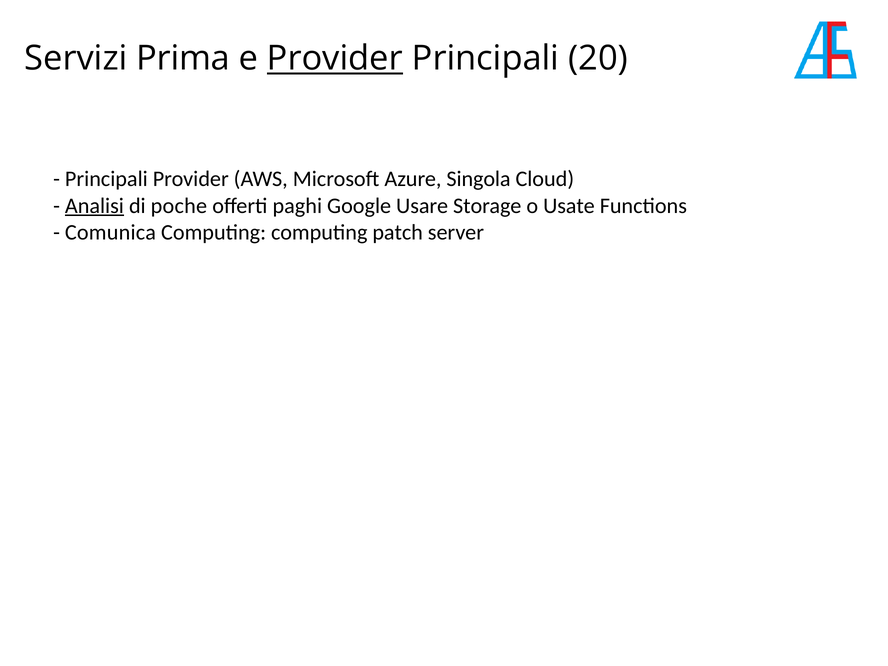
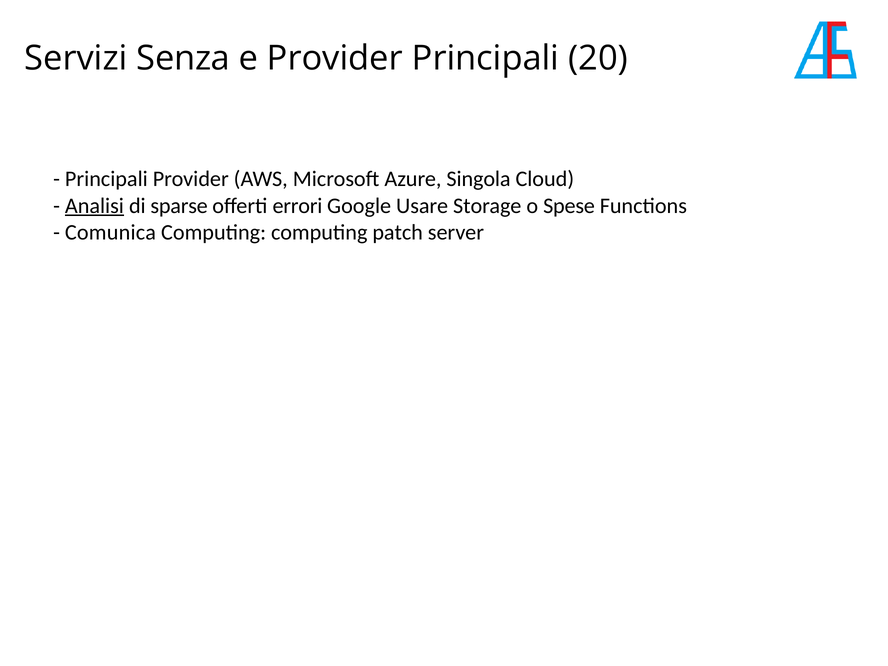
Prima: Prima -> Senza
Provider at (335, 58) underline: present -> none
poche: poche -> sparse
paghi: paghi -> errori
Usate: Usate -> Spese
